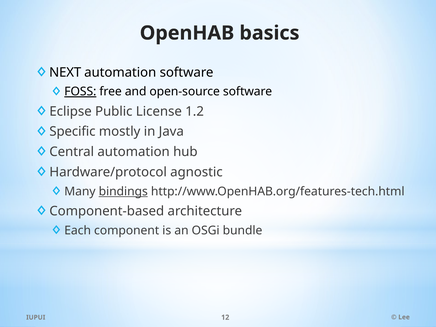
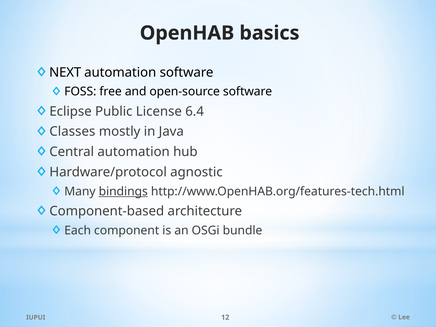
FOSS underline: present -> none
1.2: 1.2 -> 6.4
Specific: Specific -> Classes
